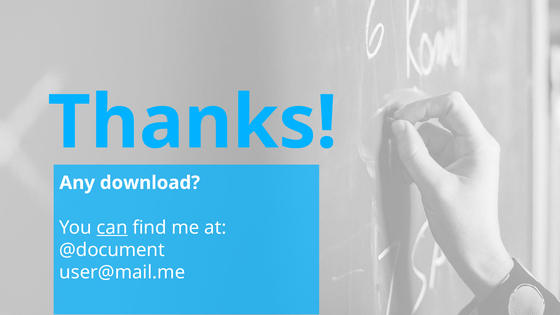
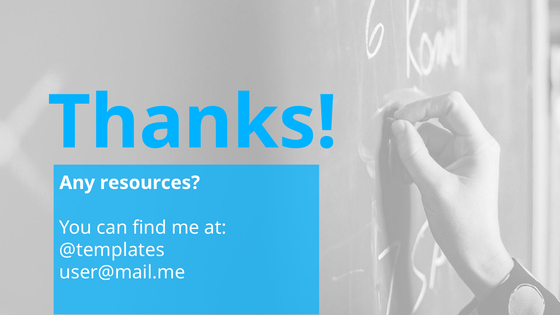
download: download -> resources
can underline: present -> none
@document: @document -> @templates
